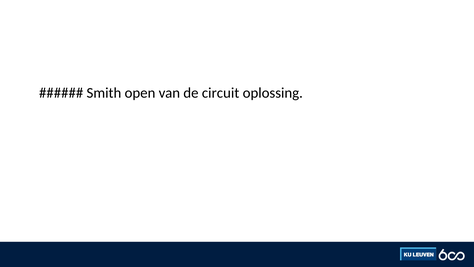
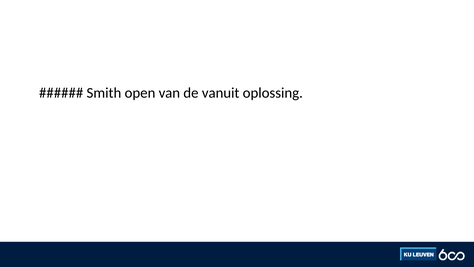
circuit: circuit -> vanuit
